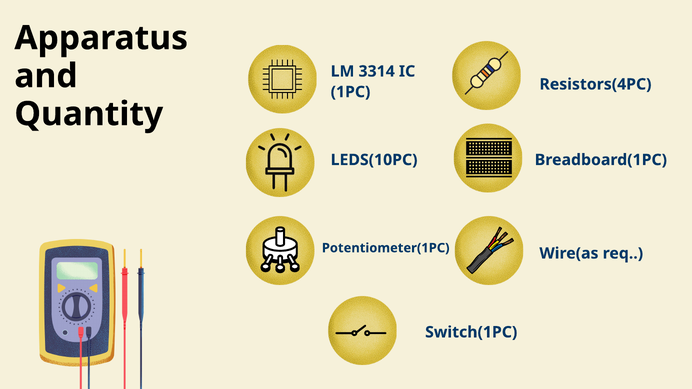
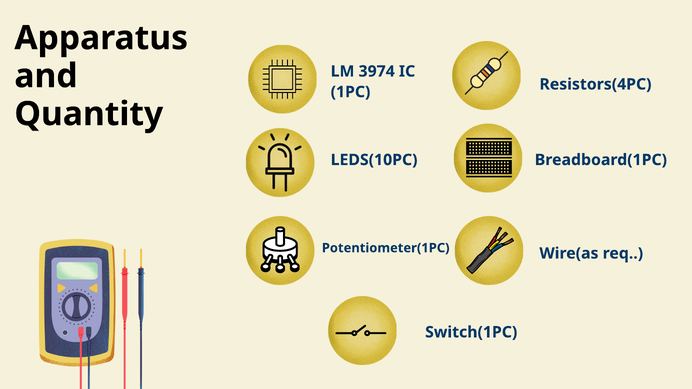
3314: 3314 -> 3974
